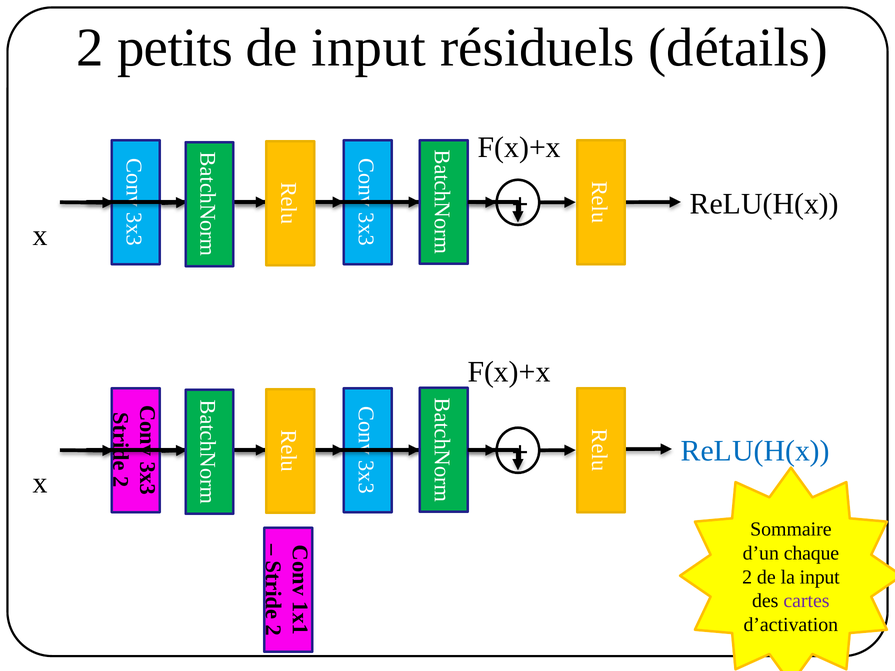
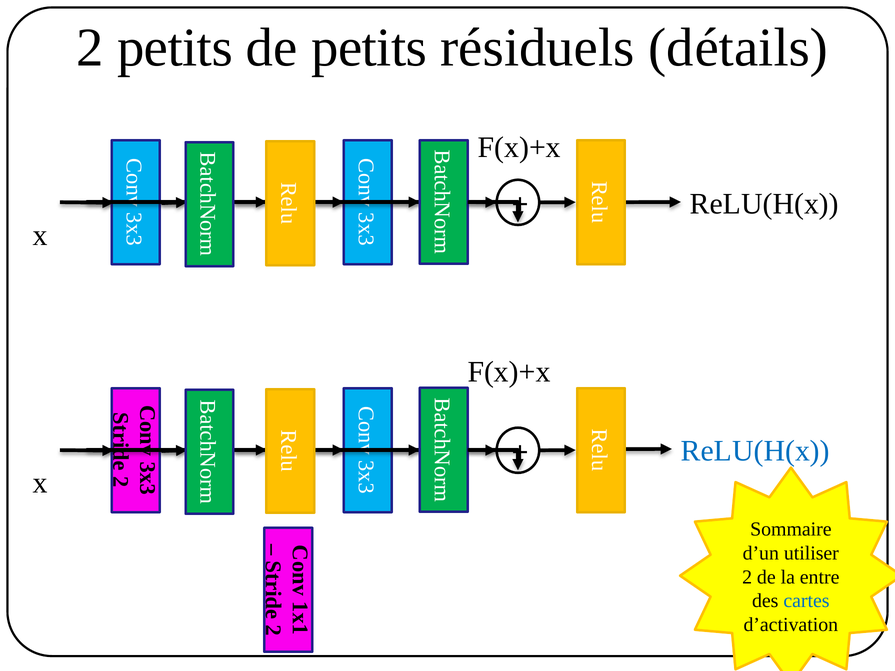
de input: input -> petits
chaque: chaque -> utiliser
la input: input -> entre
cartes colour: purple -> blue
